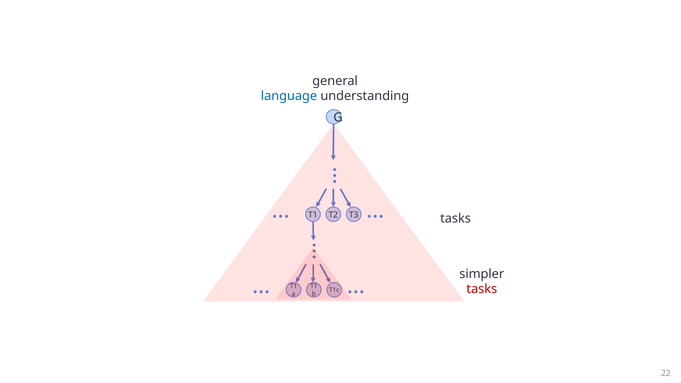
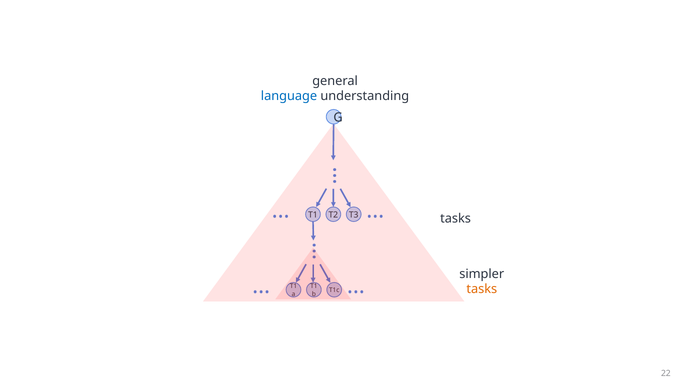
tasks at (482, 289) colour: red -> orange
